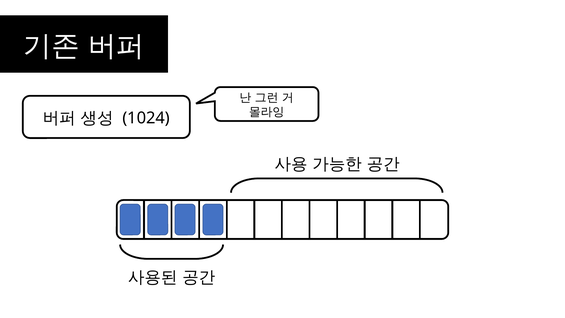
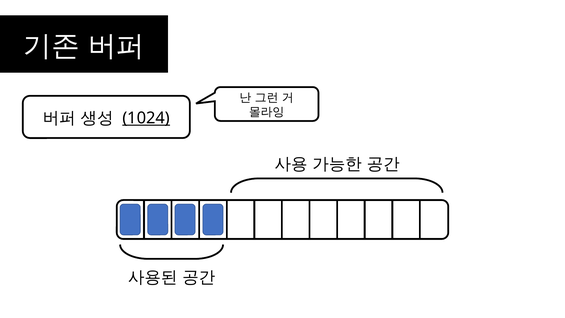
1024 underline: none -> present
